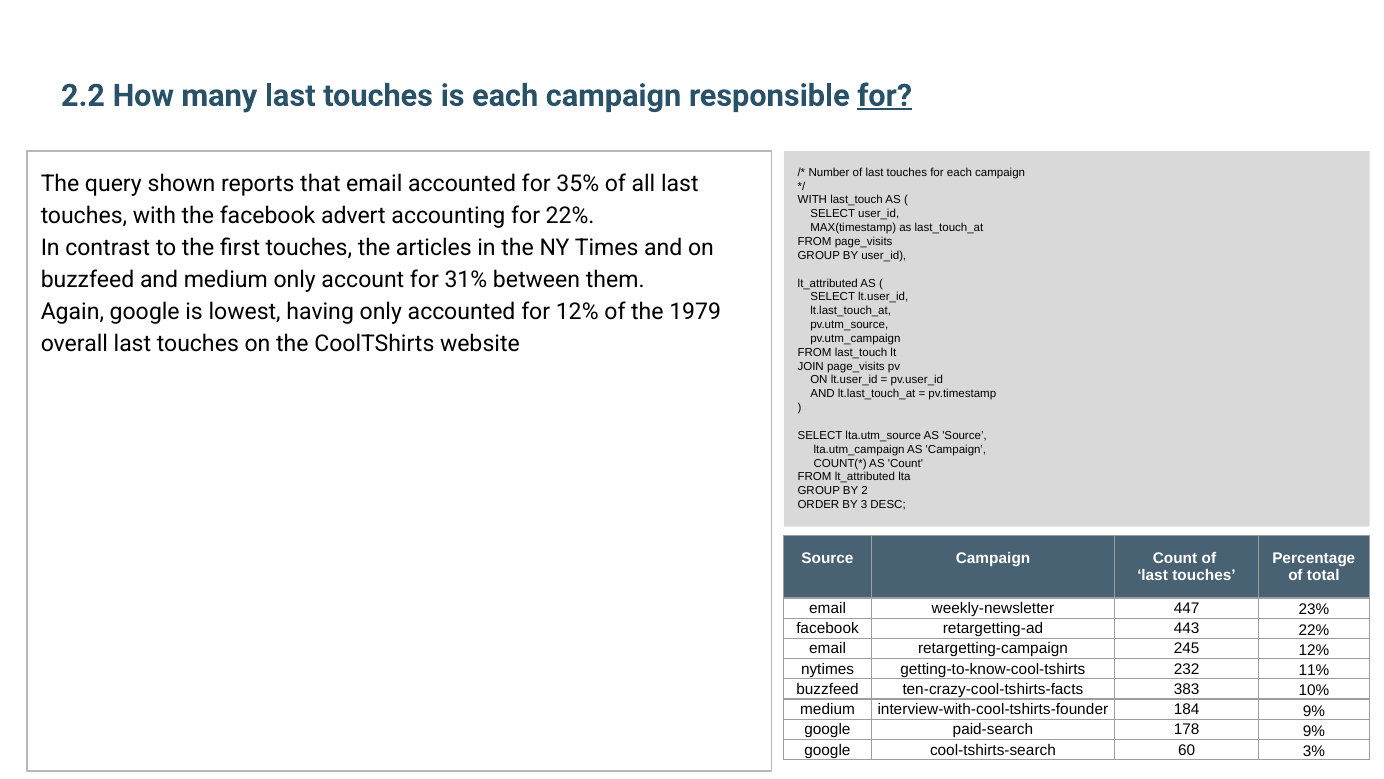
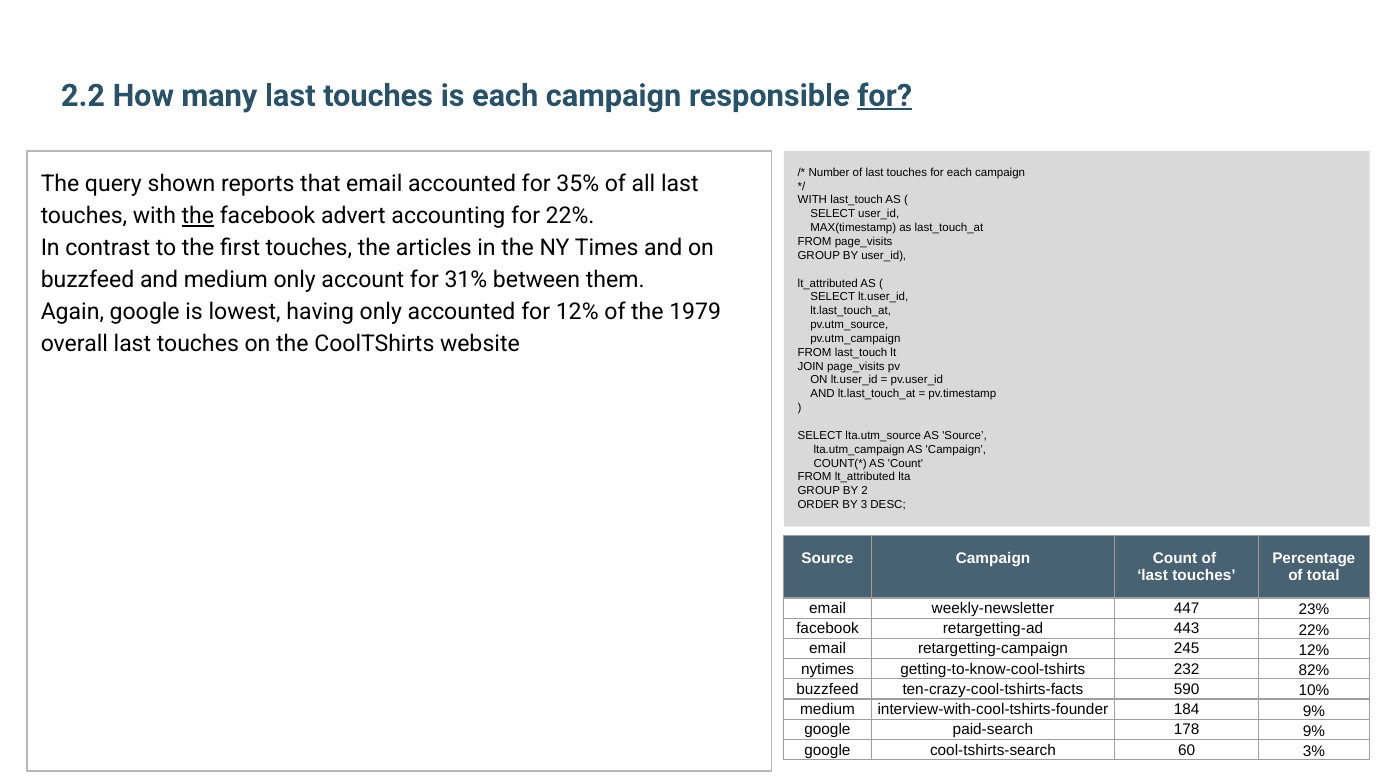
the at (198, 216) underline: none -> present
11%: 11% -> 82%
383: 383 -> 590
